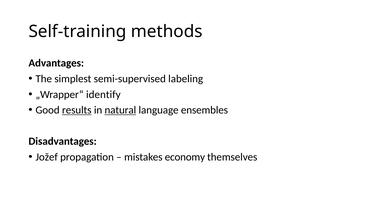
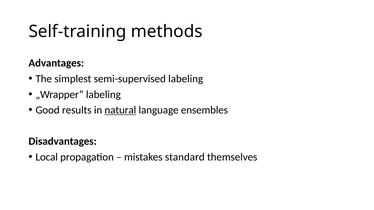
„Wrapper“ identify: identify -> labeling
results underline: present -> none
Jožef: Jožef -> Local
economy: economy -> standard
